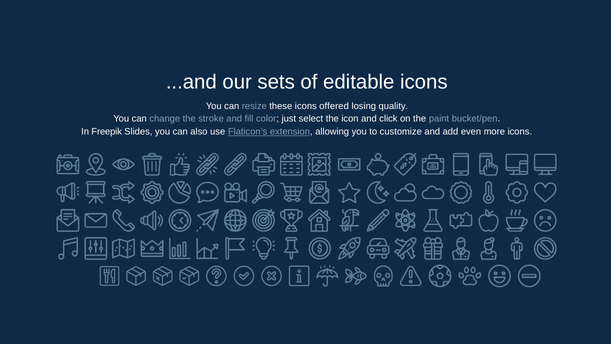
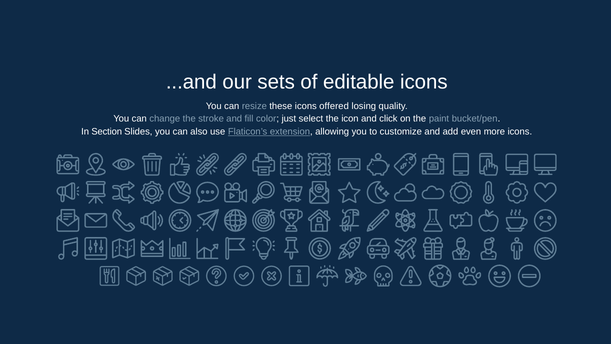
Freepik: Freepik -> Section
